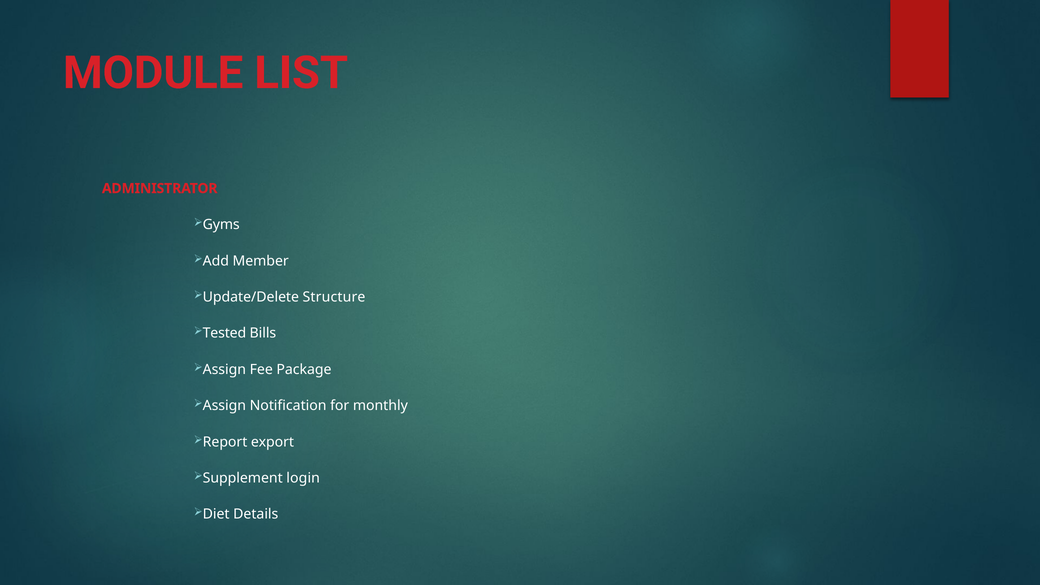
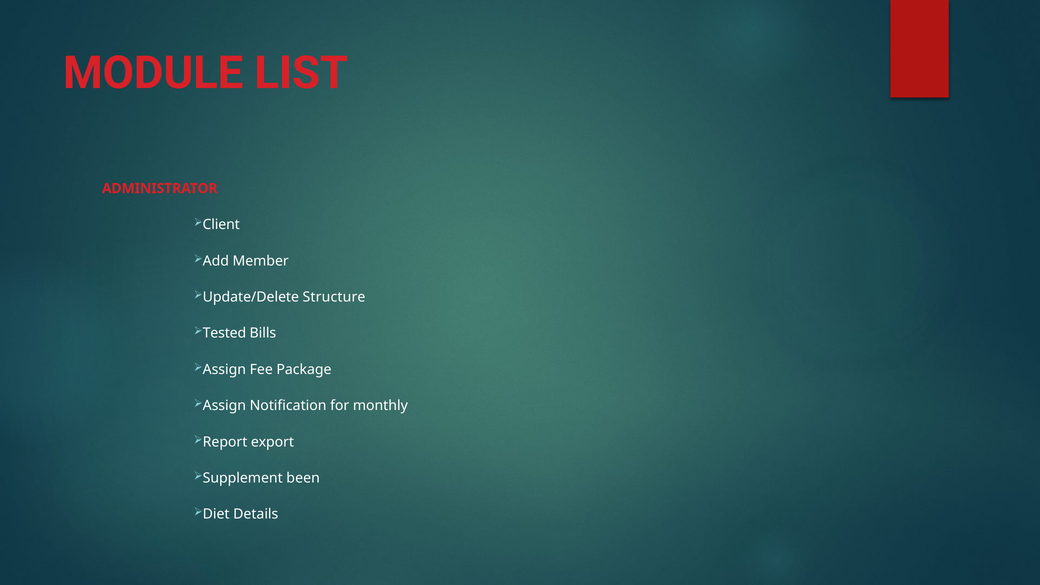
Gyms: Gyms -> Client
login: login -> been
